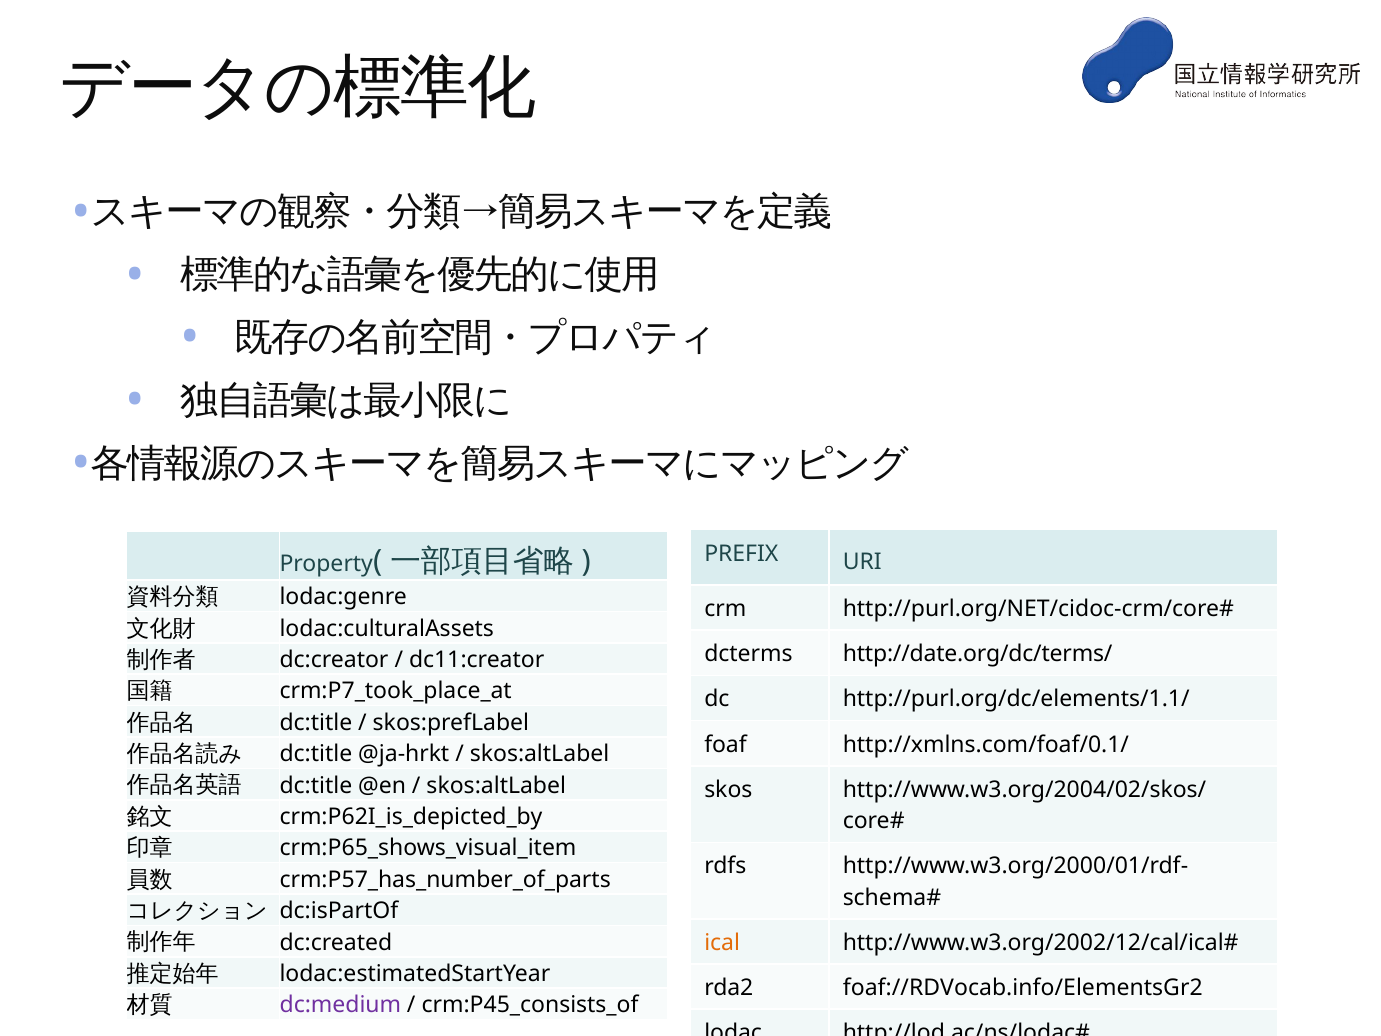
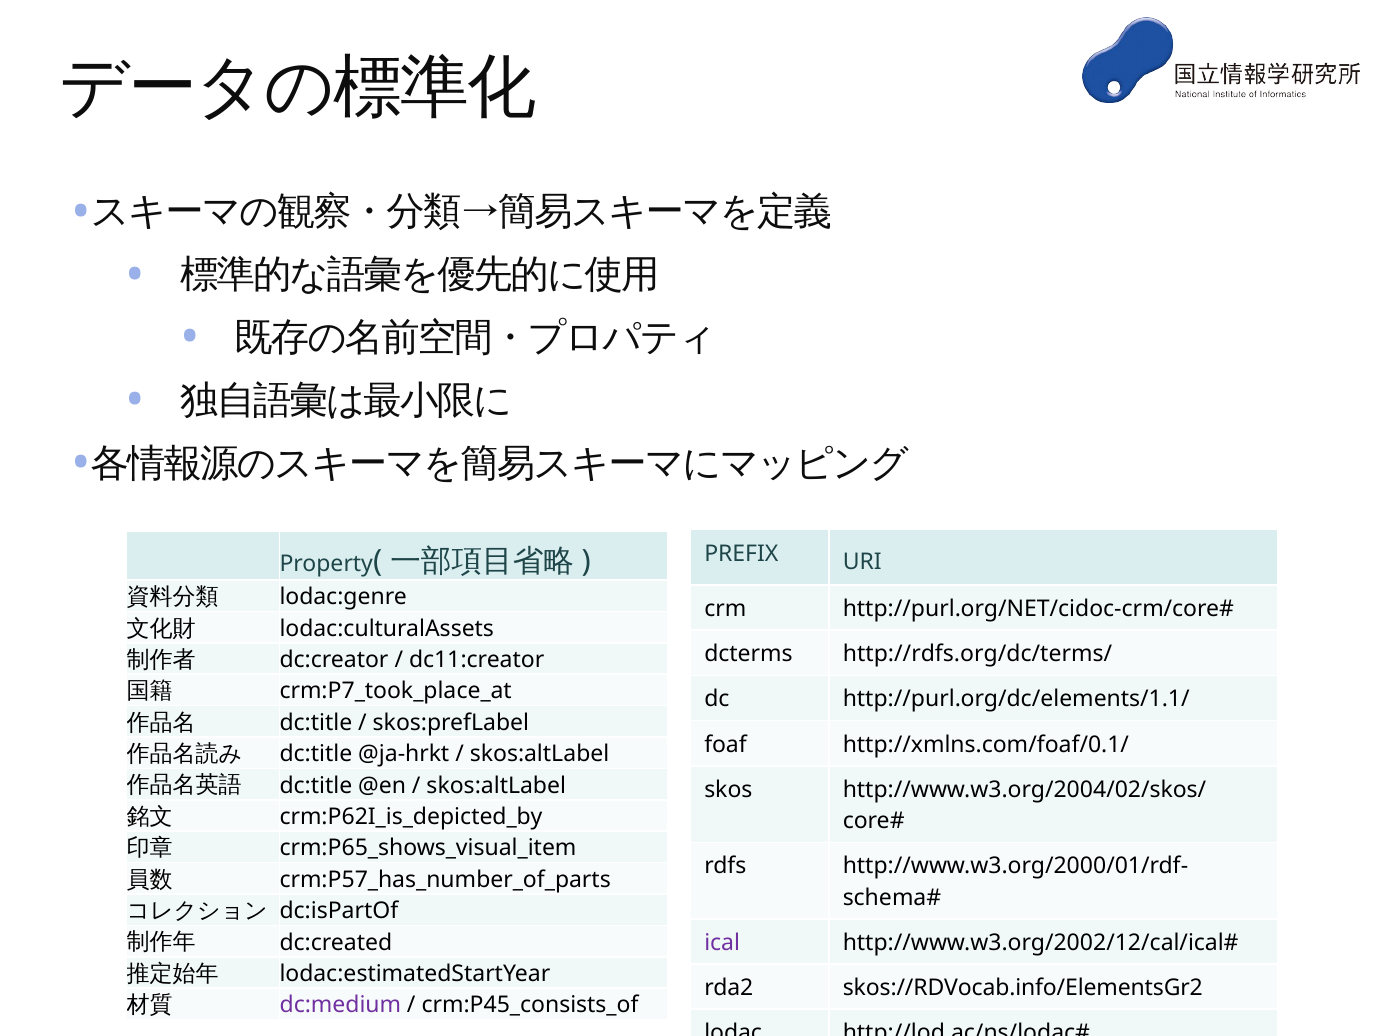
http://date.org/dc/terms/: http://date.org/dc/terms/ -> http://rdfs.org/dc/terms/
ical colour: orange -> purple
foaf://RDVocab.info/ElementsGr2: foaf://RDVocab.info/ElementsGr2 -> skos://RDVocab.info/ElementsGr2
